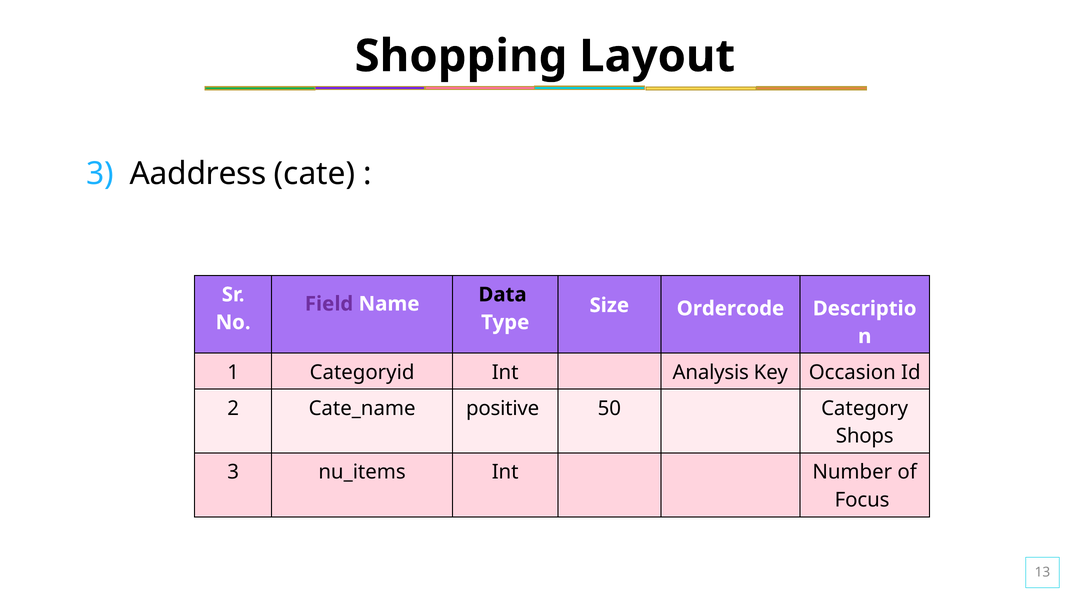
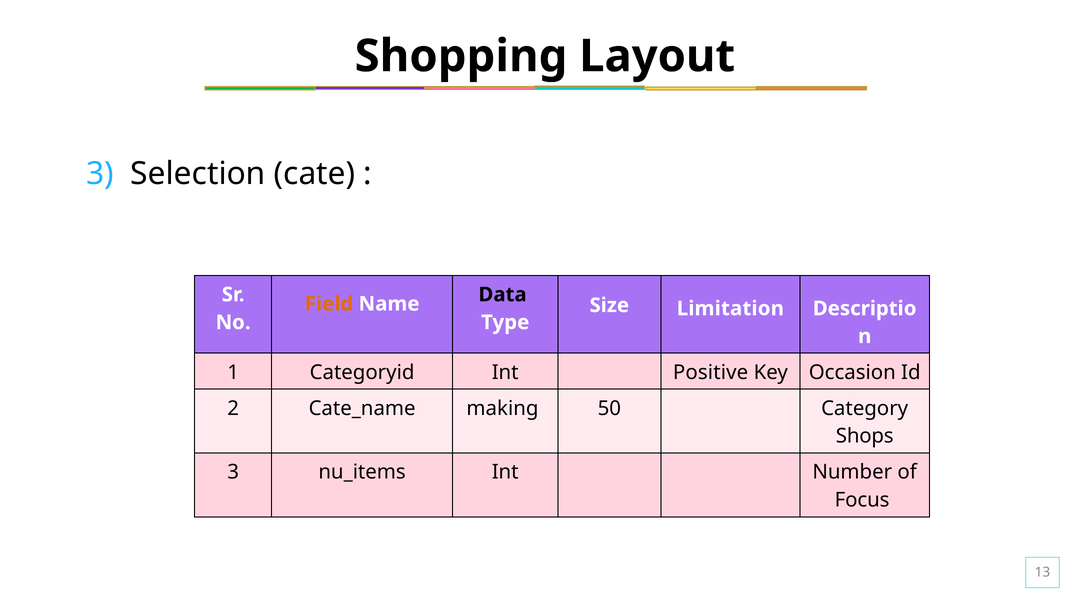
Aaddress: Aaddress -> Selection
Field colour: purple -> orange
Ordercode: Ordercode -> Limitation
Analysis: Analysis -> Positive
positive: positive -> making
